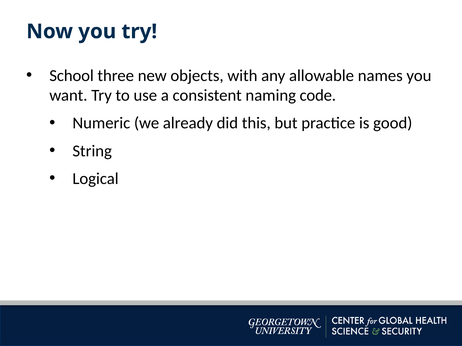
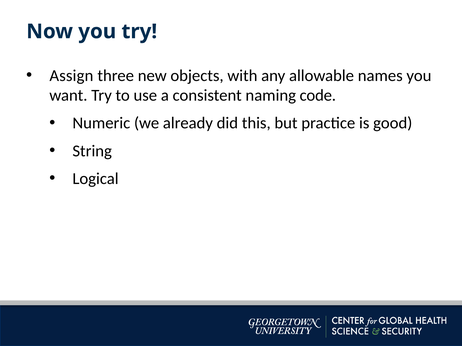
School: School -> Assign
